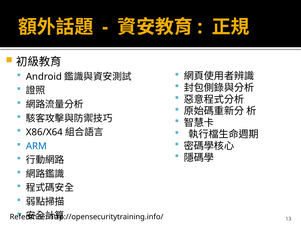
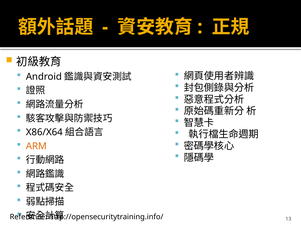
ARM colour: blue -> orange
